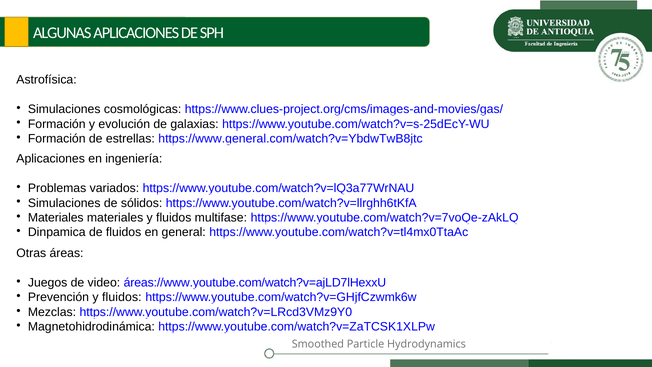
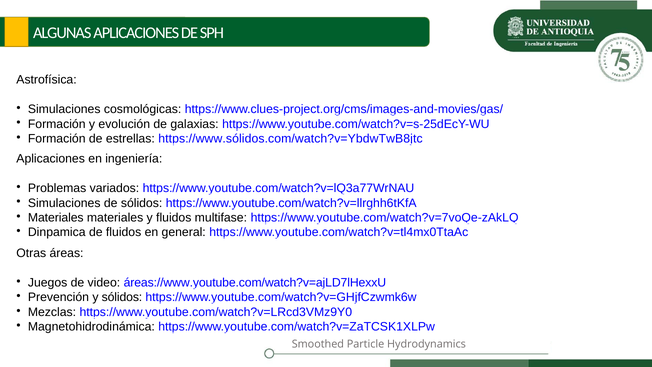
https://www.general.com/watch?v=YbdwTwB8jtc: https://www.general.com/watch?v=YbdwTwB8jtc -> https://www.sólidos.com/watch?v=YbdwTwB8jtc
Prevención y fluidos: fluidos -> sólidos
